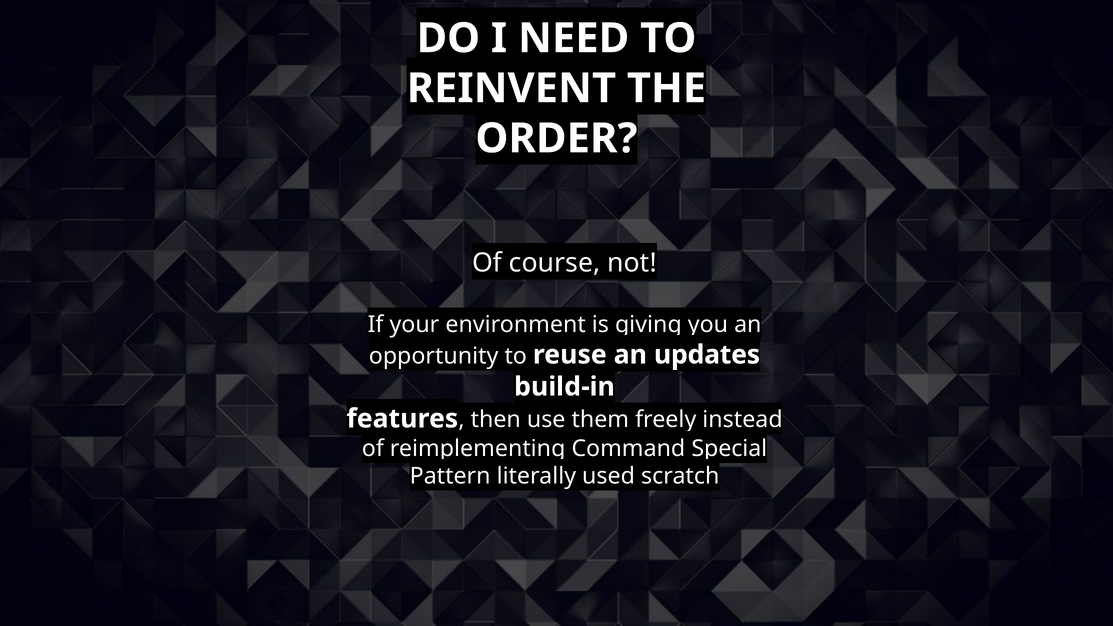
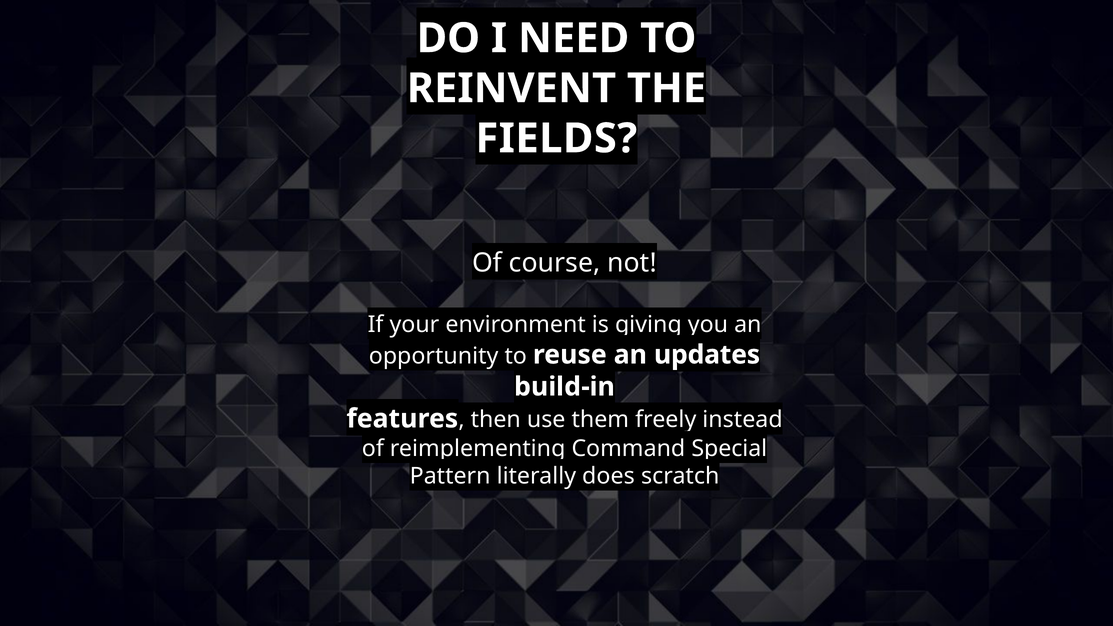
ORDER: ORDER -> FIELDS
used: used -> does
